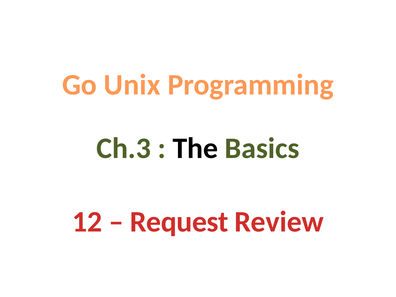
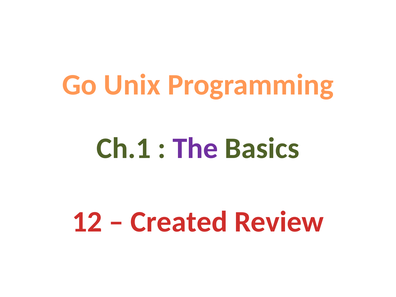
Ch.3: Ch.3 -> Ch.1
The colour: black -> purple
Request: Request -> Created
